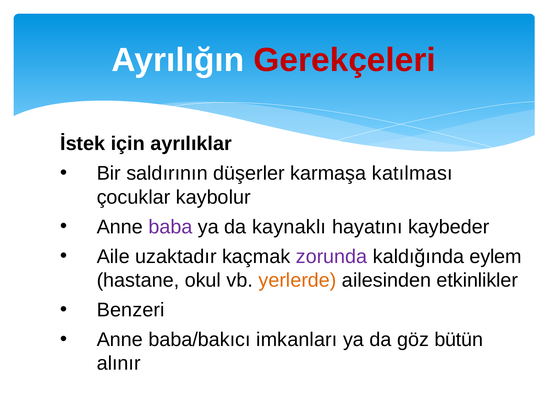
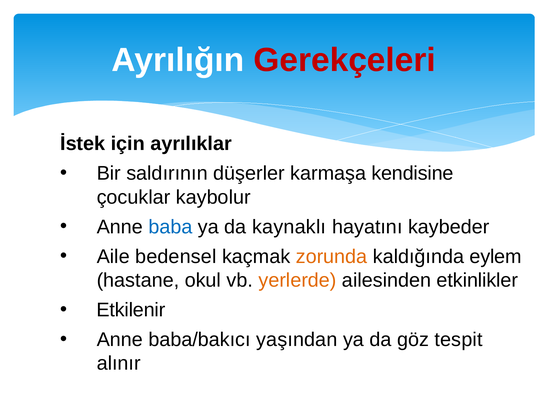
katılması: katılması -> kendisine
baba colour: purple -> blue
uzaktadır: uzaktadır -> bedensel
zorunda colour: purple -> orange
Benzeri: Benzeri -> Etkilenir
imkanları: imkanları -> yaşından
bütün: bütün -> tespit
